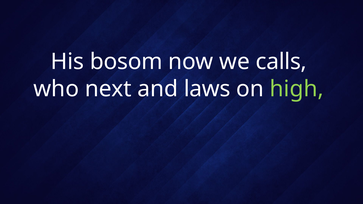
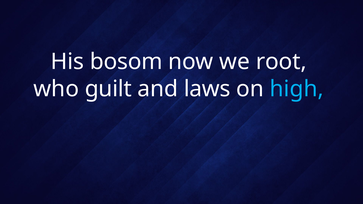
calls: calls -> root
next: next -> guilt
high colour: light green -> light blue
